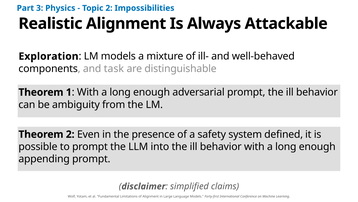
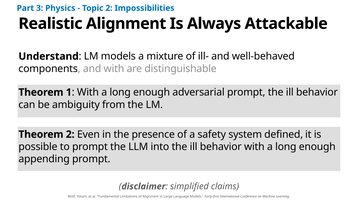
Exploration: Exploration -> Understand
and task: task -> with
